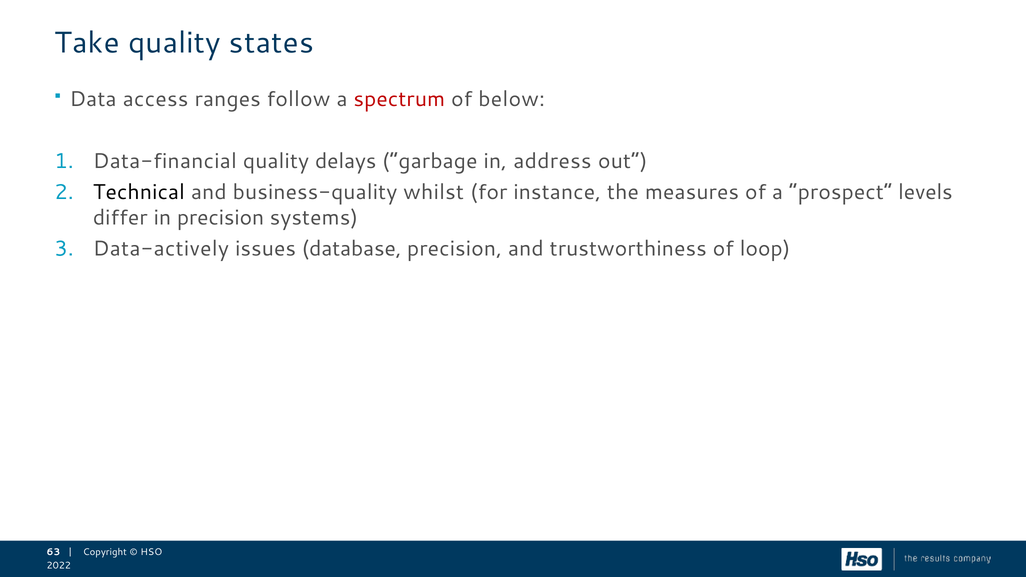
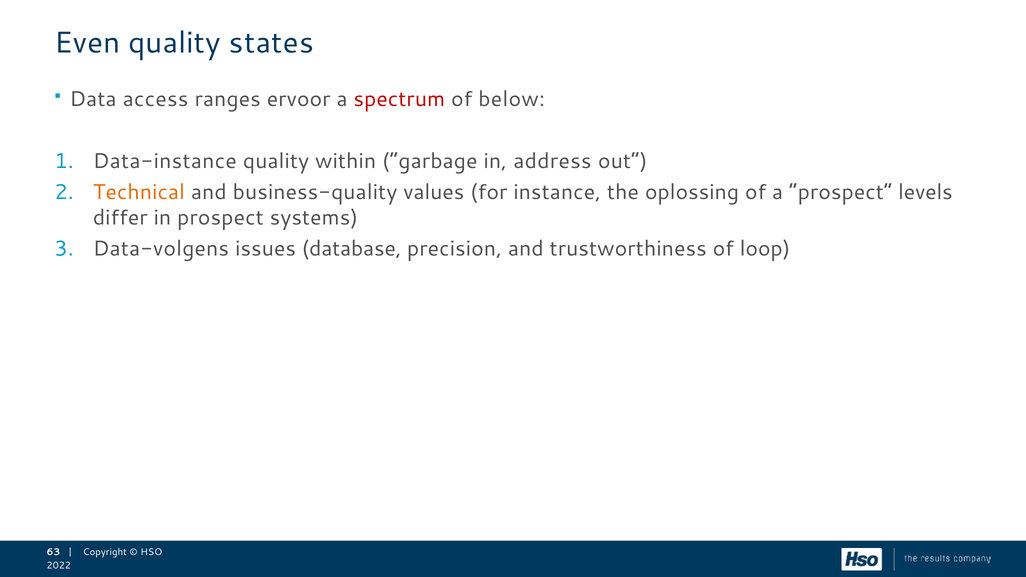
Take: Take -> Even
follow: follow -> ervoor
Data-financial: Data-financial -> Data-instance
delays: delays -> within
Technical colour: black -> orange
whilst: whilst -> values
measures: measures -> oplossing
in precision: precision -> prospect
Data-actively: Data-actively -> Data-volgens
